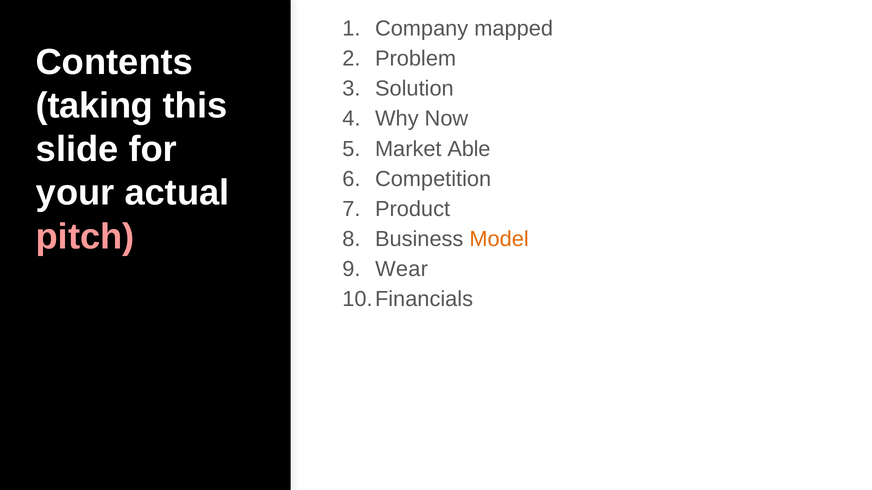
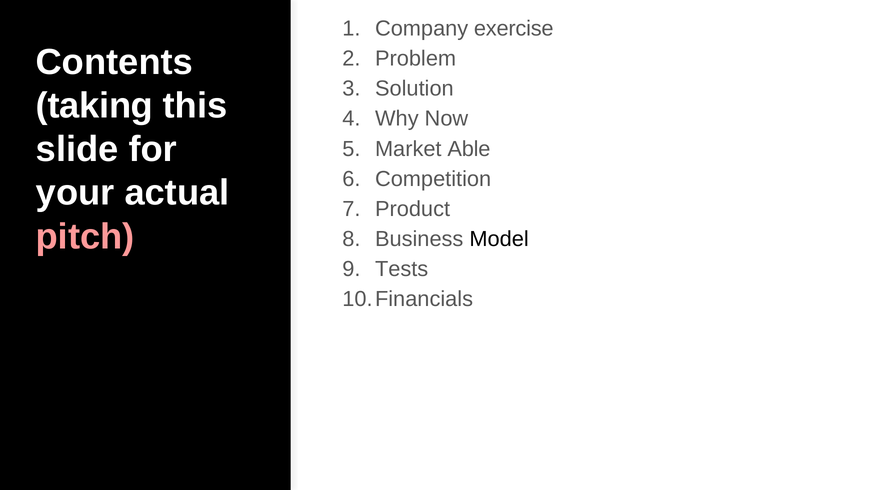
mapped: mapped -> exercise
Model colour: orange -> black
Wear: Wear -> Tests
